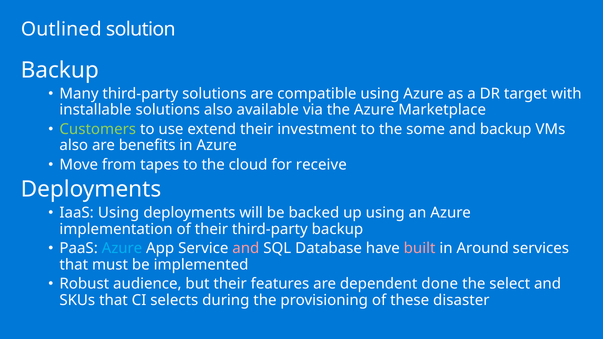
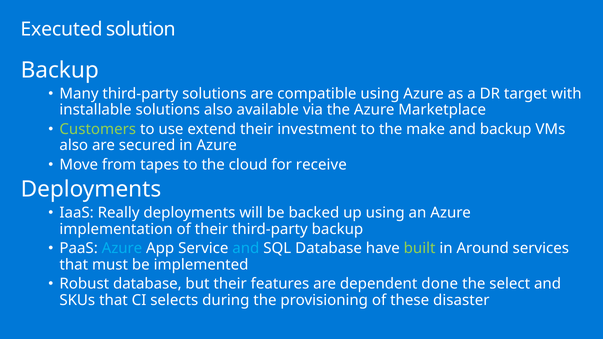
Outlined: Outlined -> Executed
some: some -> make
benefits: benefits -> secured
IaaS Using: Using -> Really
and at (246, 249) colour: pink -> light blue
built colour: pink -> light green
Robust audience: audience -> database
